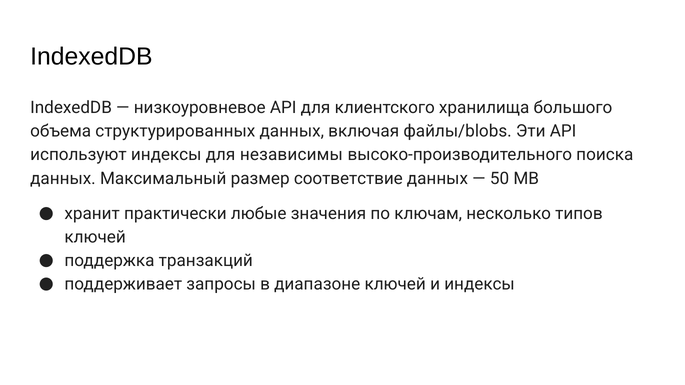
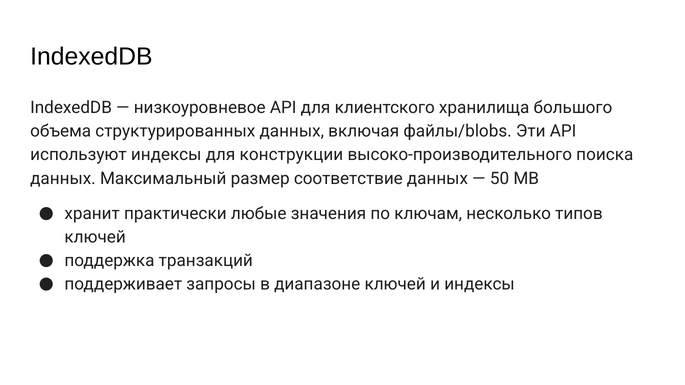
независимы: независимы -> конструкции
